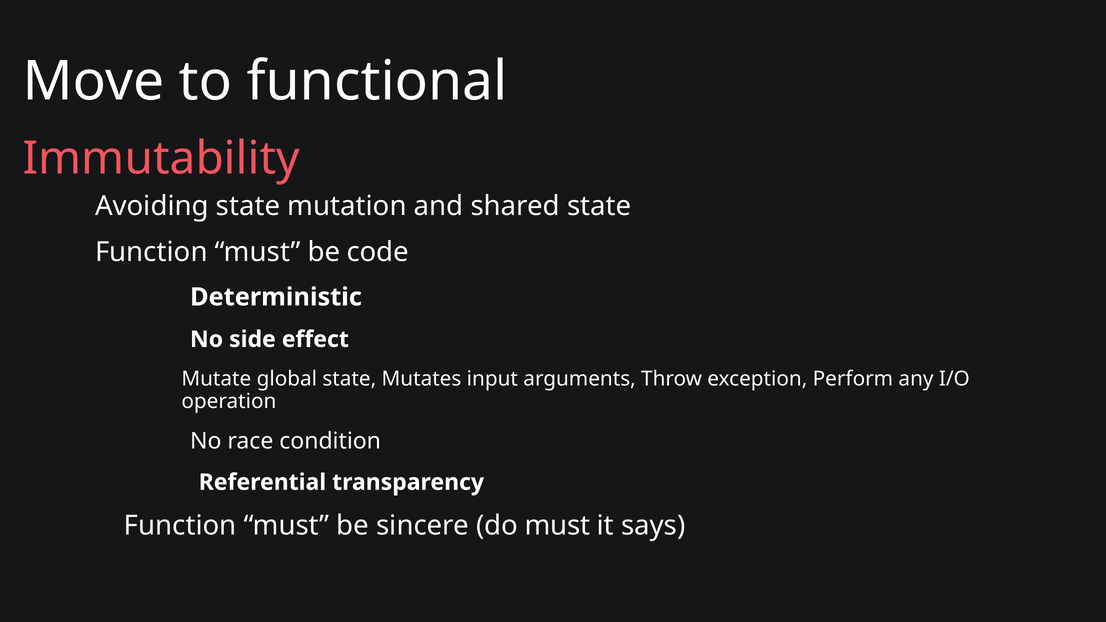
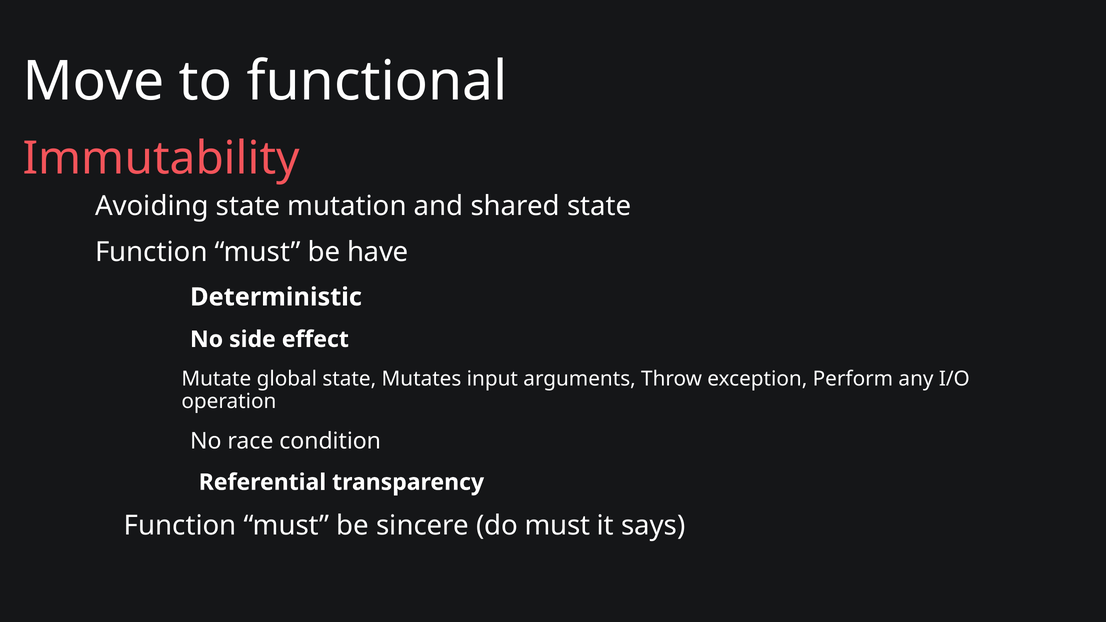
code: code -> have
